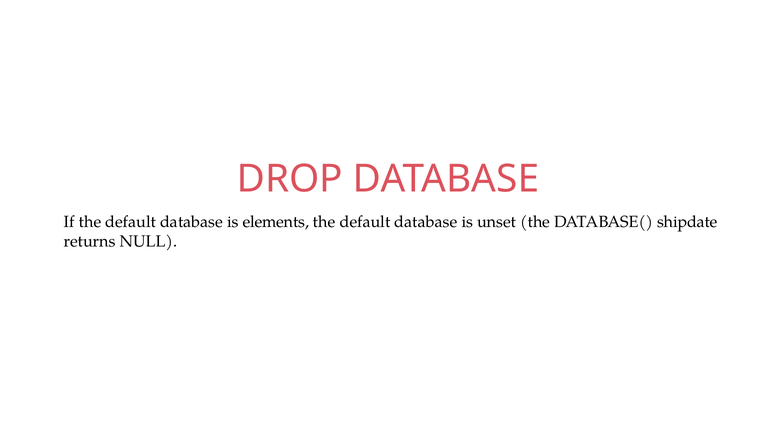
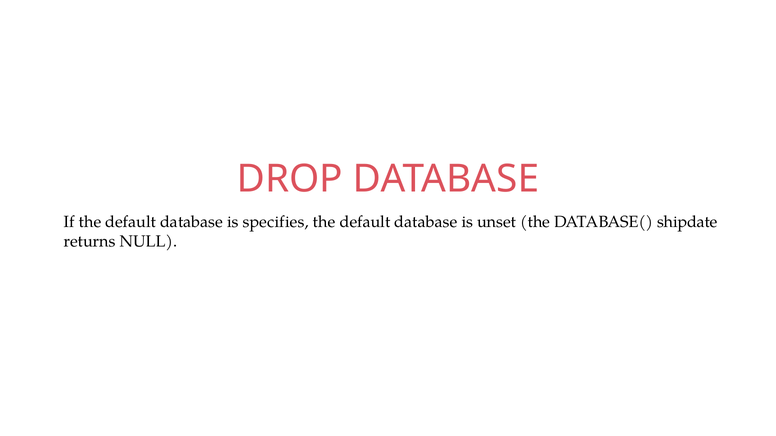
elements: elements -> specifies
